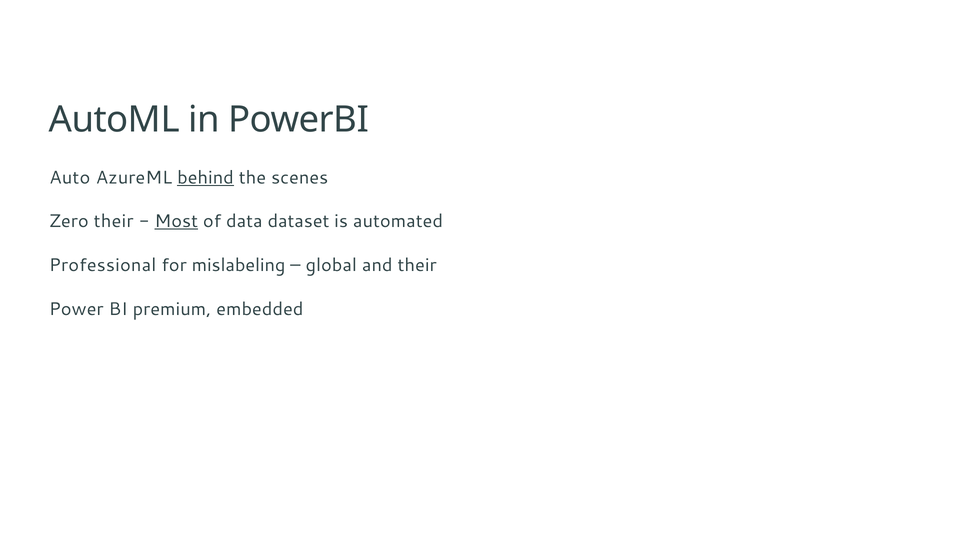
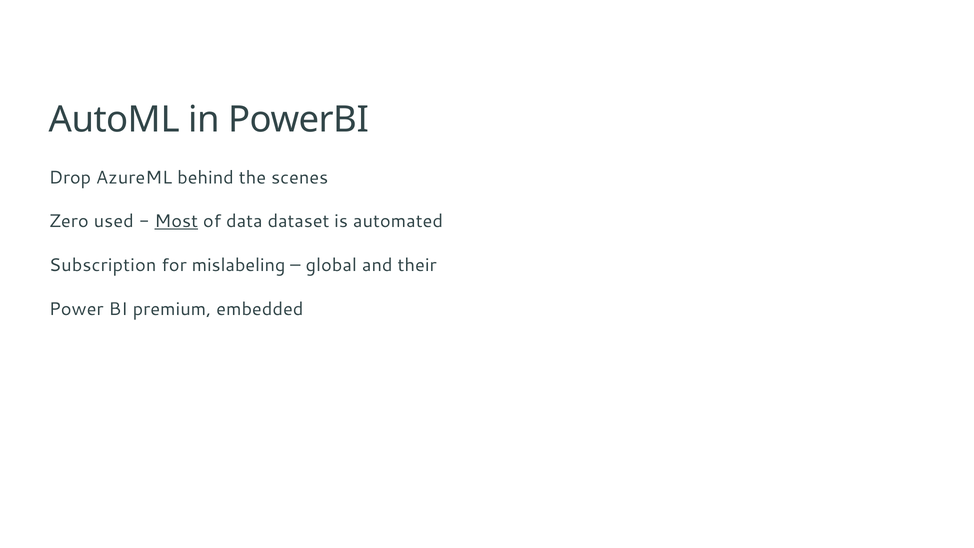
Auto: Auto -> Drop
behind underline: present -> none
Zero their: their -> used
Professional: Professional -> Subscription
